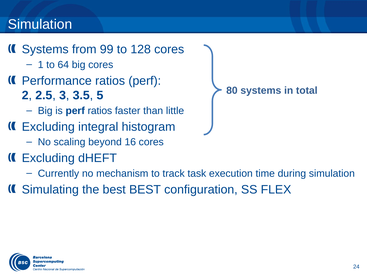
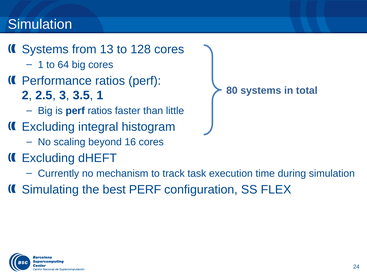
99: 99 -> 13
3.5 5: 5 -> 1
best BEST: BEST -> PERF
